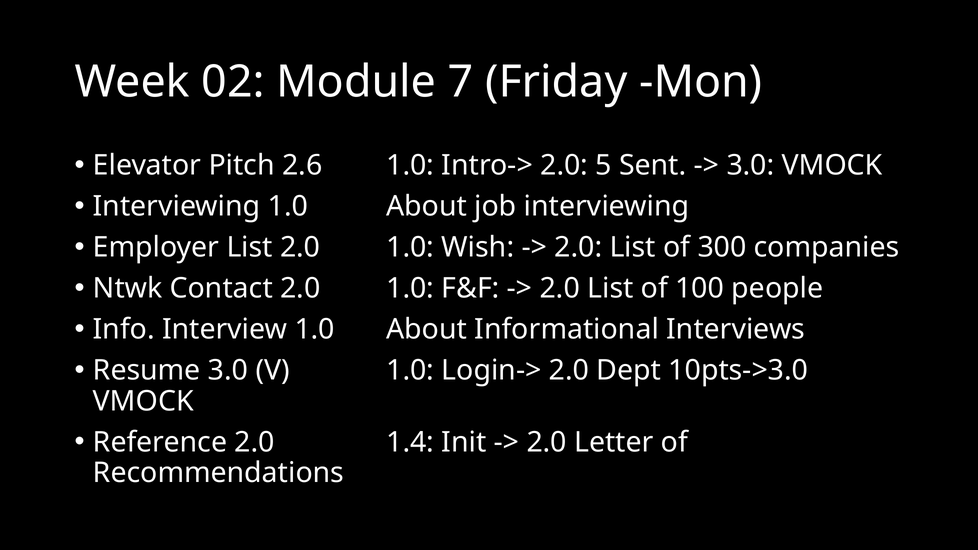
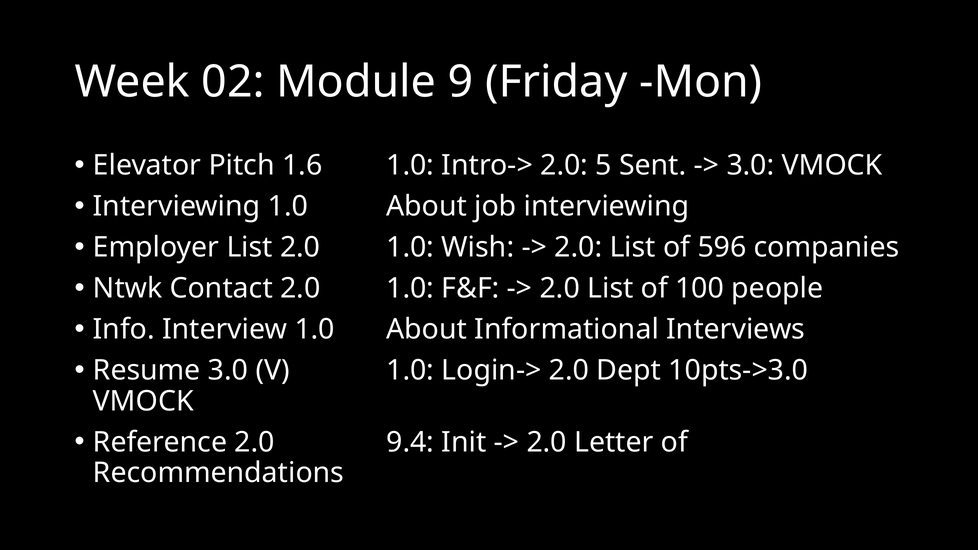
7: 7 -> 9
2.6: 2.6 -> 1.6
300: 300 -> 596
1.4: 1.4 -> 9.4
